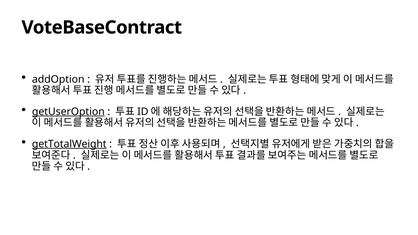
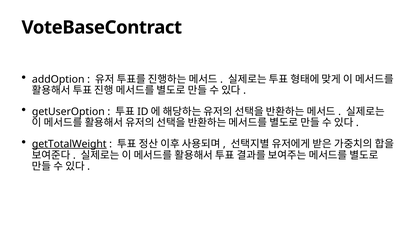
getUserOption underline: present -> none
